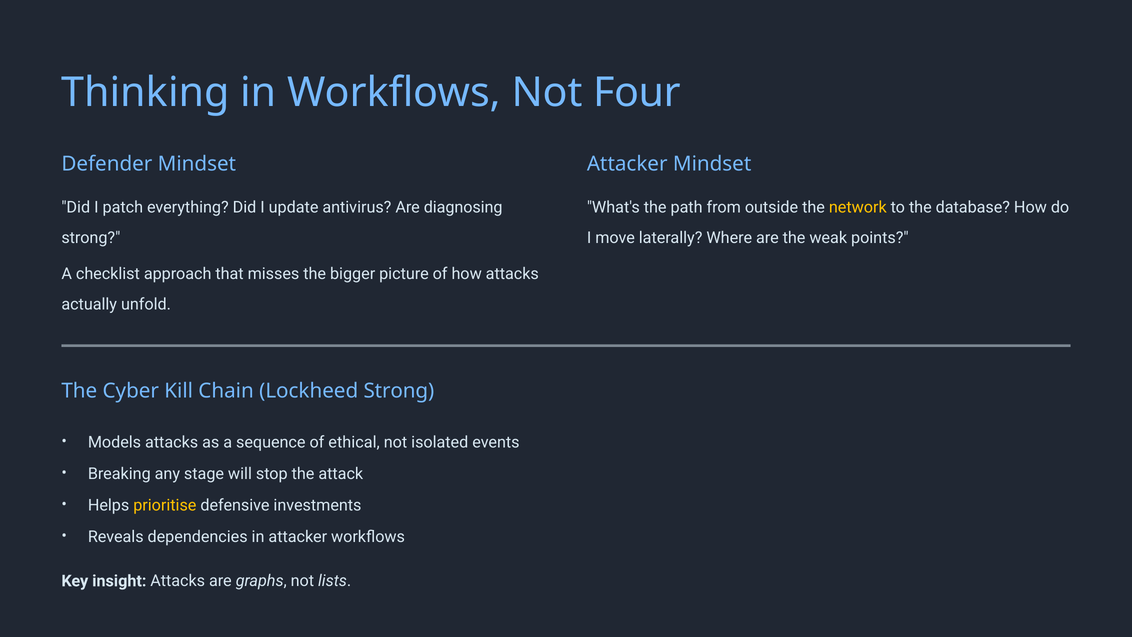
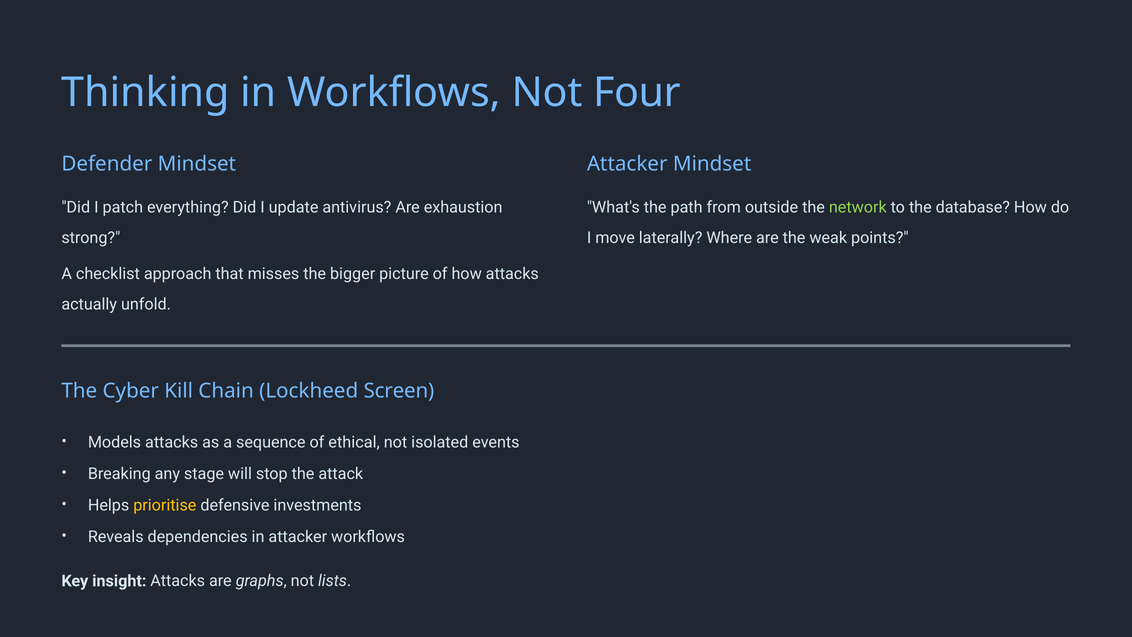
diagnosing: diagnosing -> exhaustion
network colour: yellow -> light green
Lockheed Strong: Strong -> Screen
